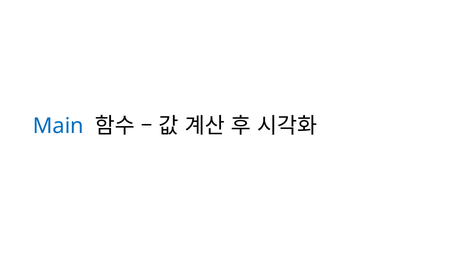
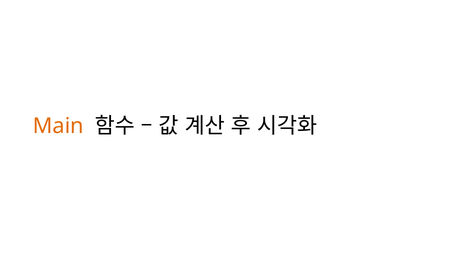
Main colour: blue -> orange
